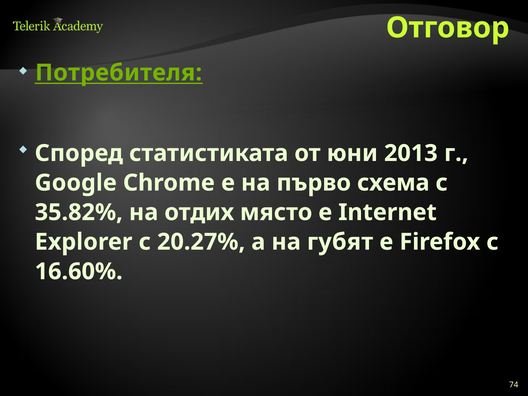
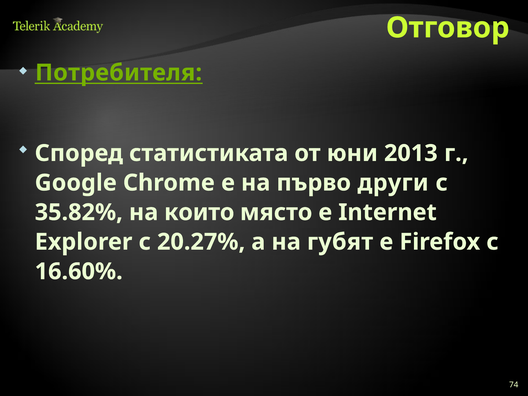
схема: схема -> други
отдих: отдих -> които
